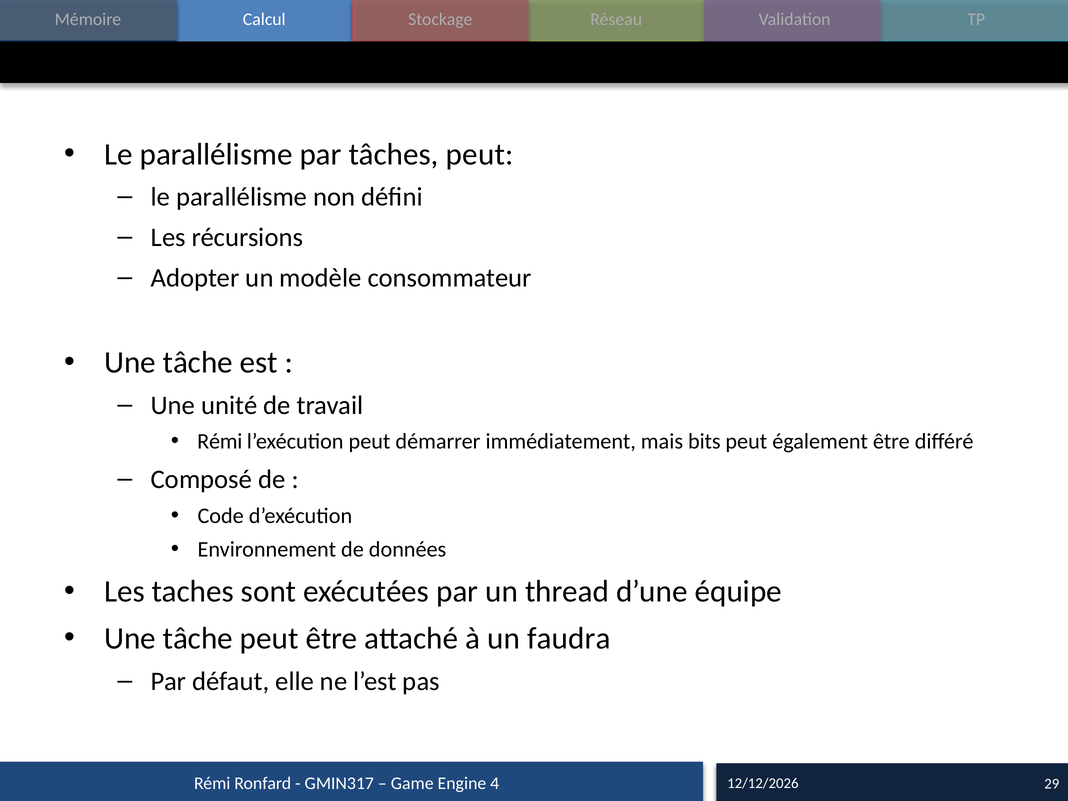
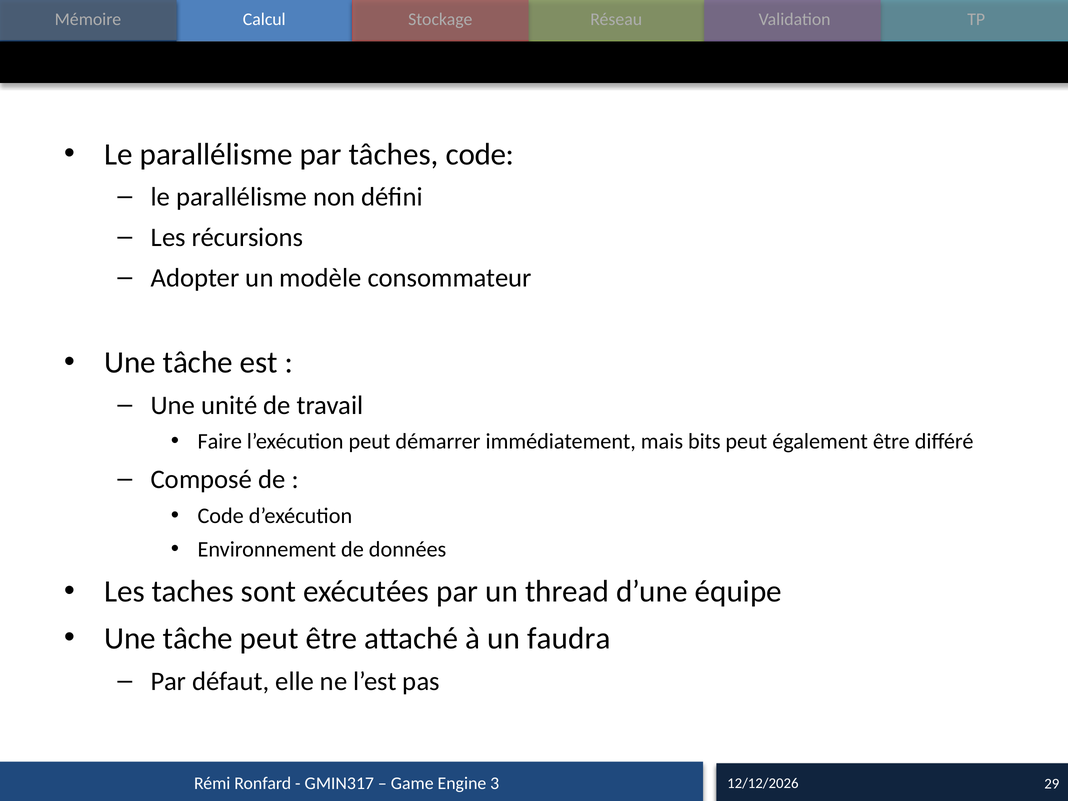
tâches peut: peut -> code
Rémi at (220, 442): Rémi -> Faire
4: 4 -> 3
